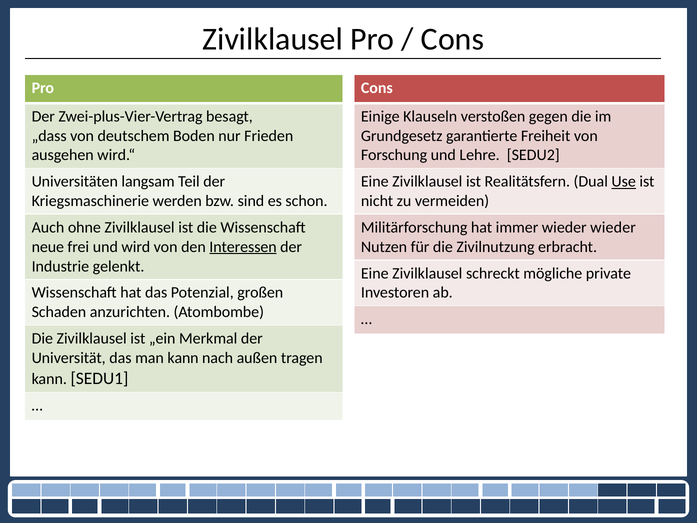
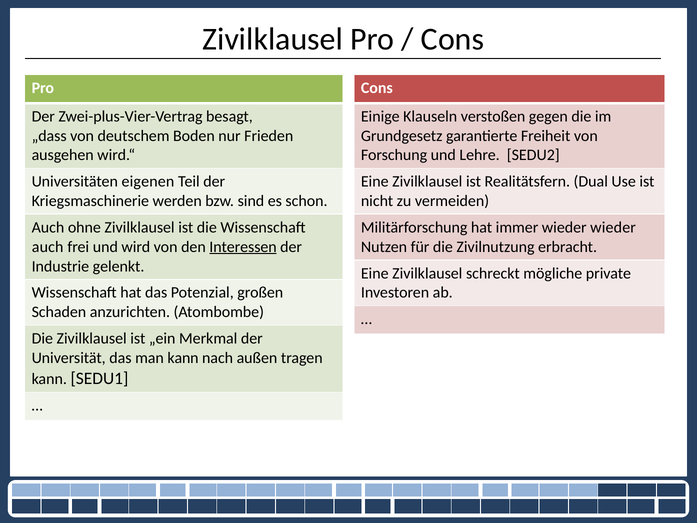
langsam: langsam -> eigenen
Use underline: present -> none
neue at (48, 247): neue -> auch
